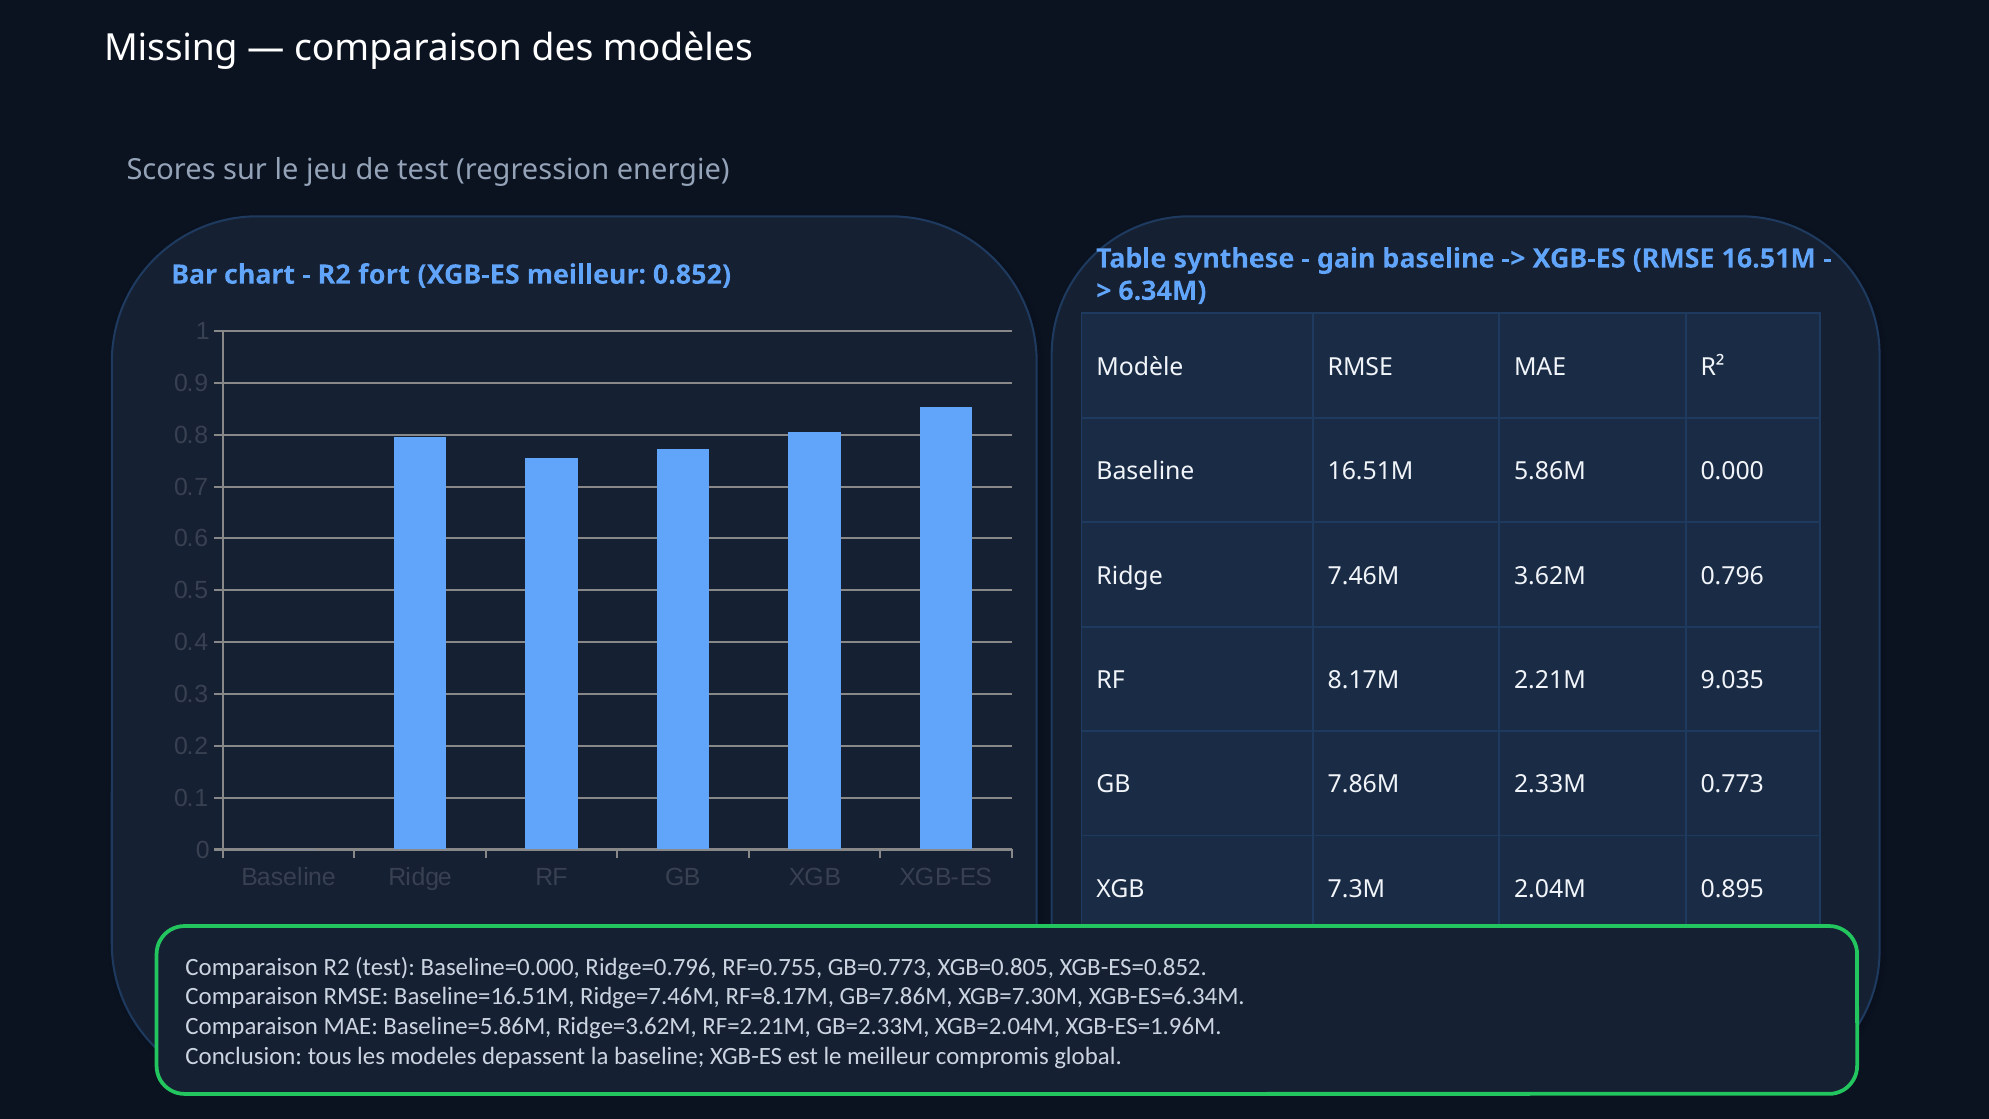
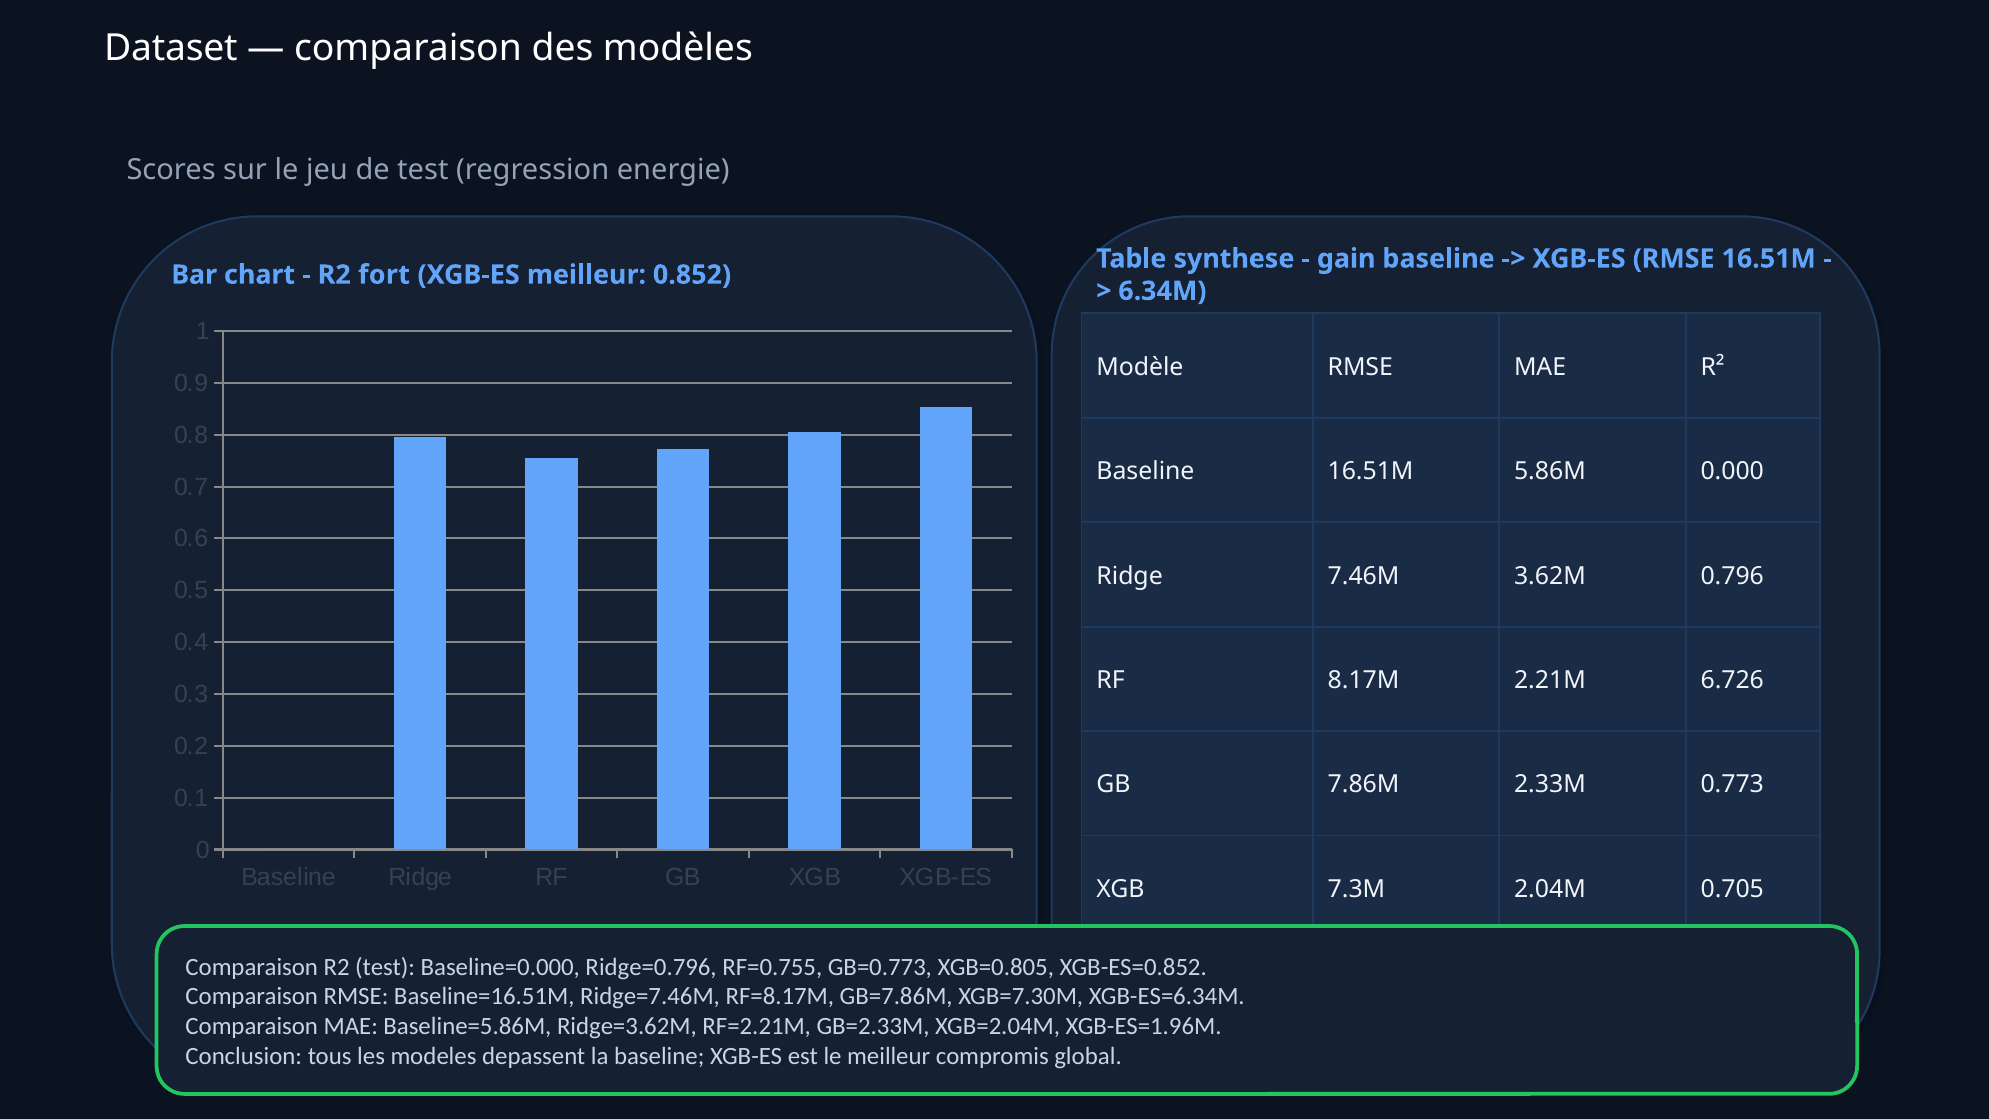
Missing: Missing -> Dataset
9.035: 9.035 -> 6.726
0.895: 0.895 -> 0.705
